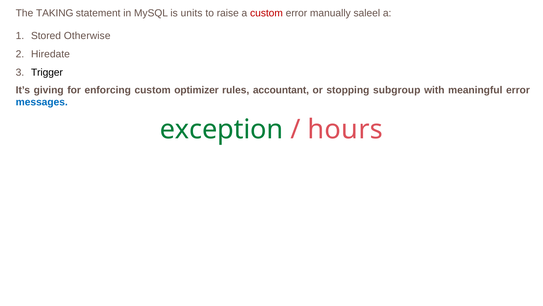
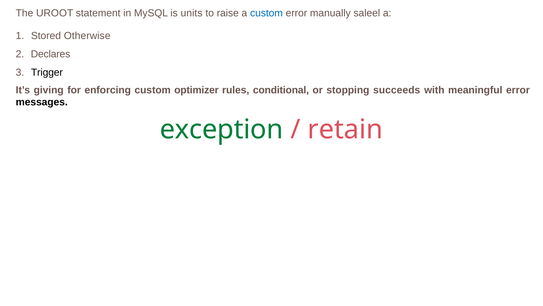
TAKING: TAKING -> UROOT
custom at (266, 13) colour: red -> blue
Hiredate: Hiredate -> Declares
accountant: accountant -> conditional
subgroup: subgroup -> succeeds
messages colour: blue -> black
hours: hours -> retain
